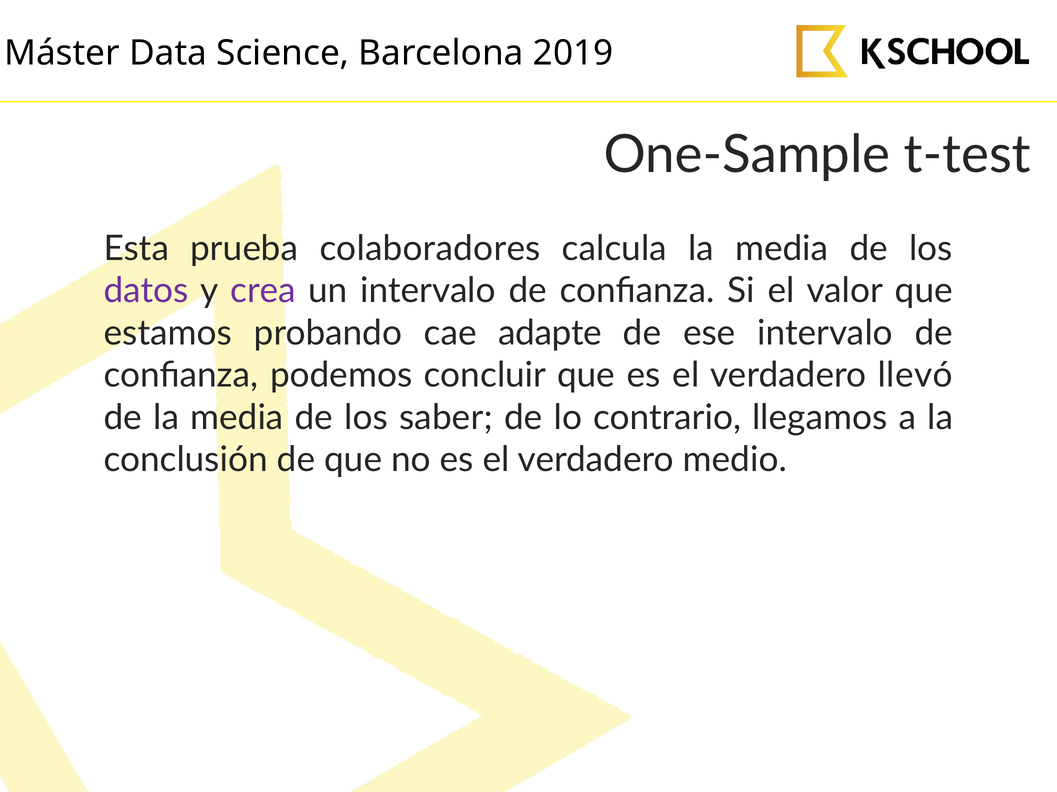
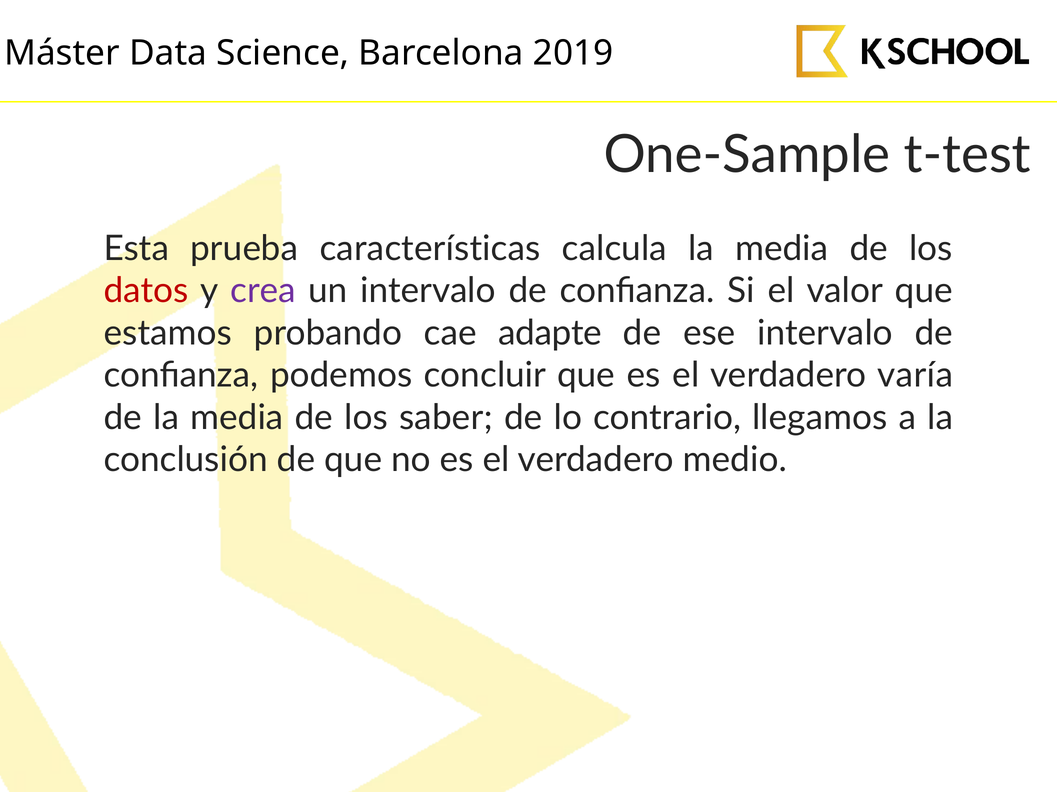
colaboradores: colaboradores -> características
datos colour: purple -> red
llevó: llevó -> varía
